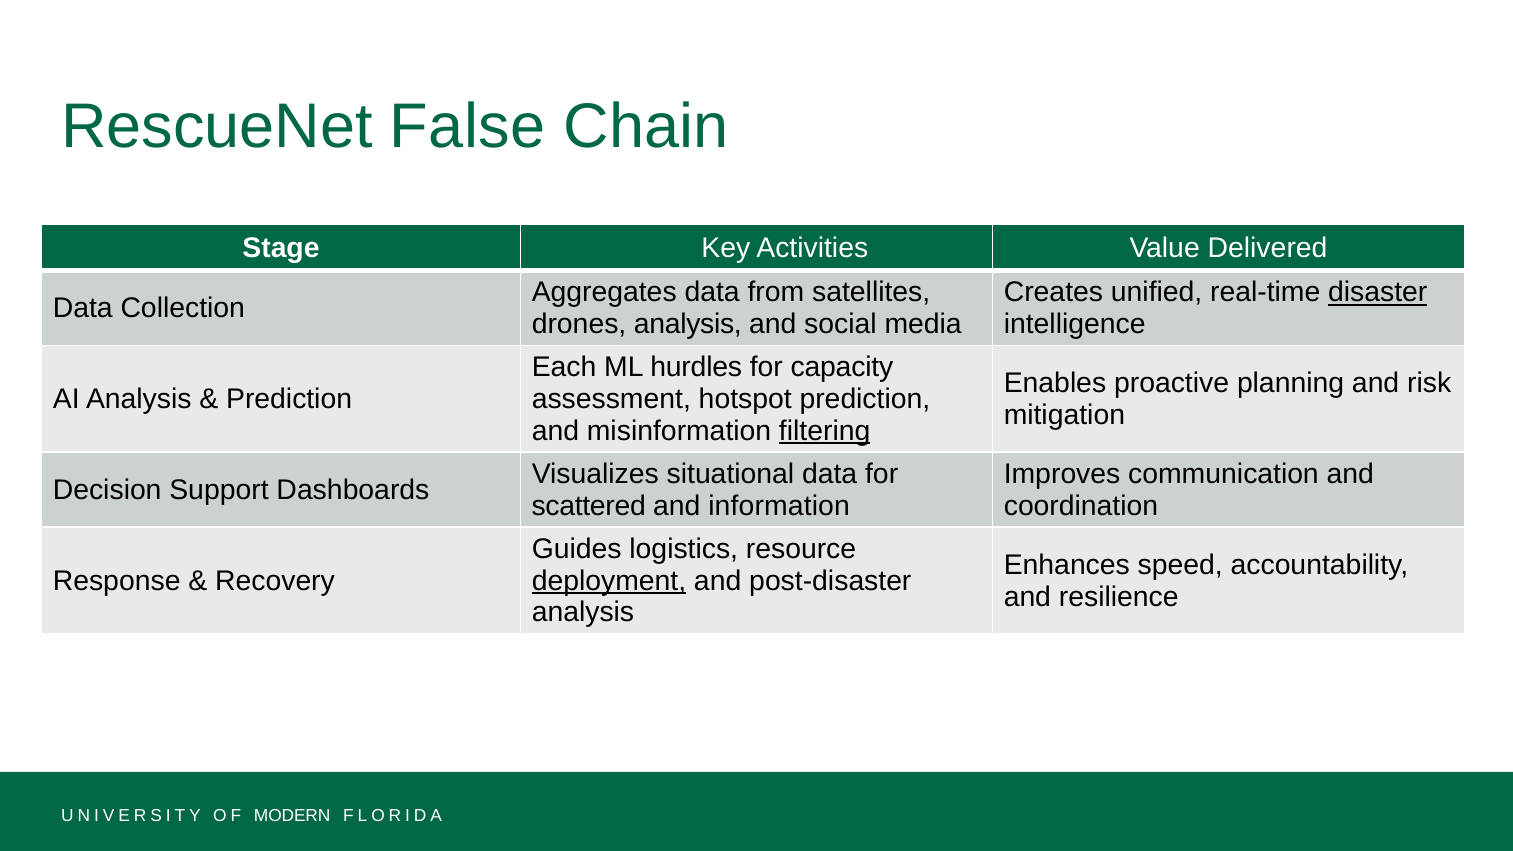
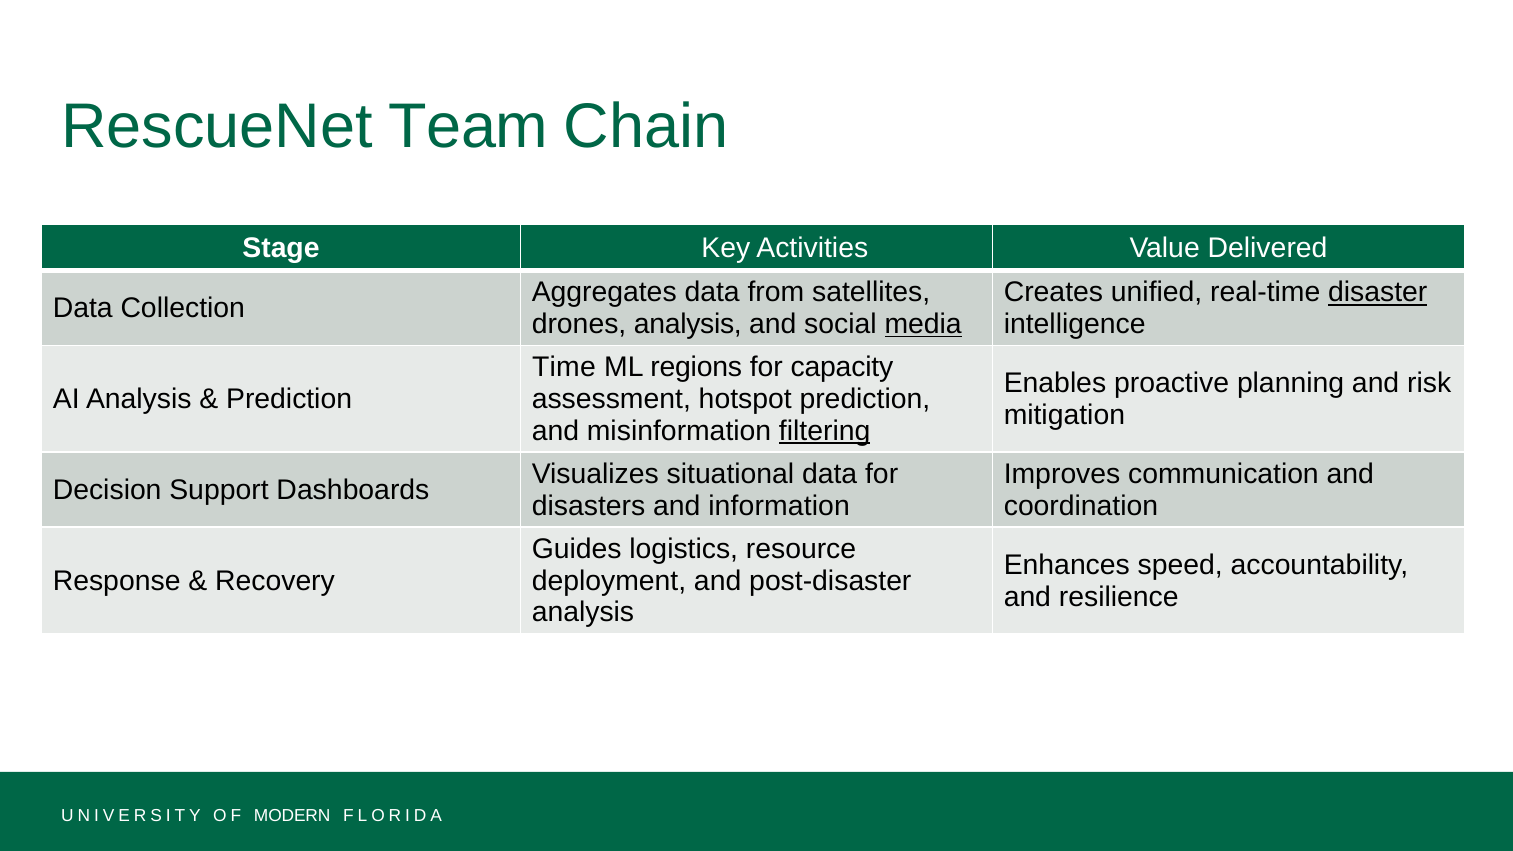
False: False -> Team
media underline: none -> present
Each: Each -> Time
hurdles: hurdles -> regions
scattered: scattered -> disasters
deployment underline: present -> none
